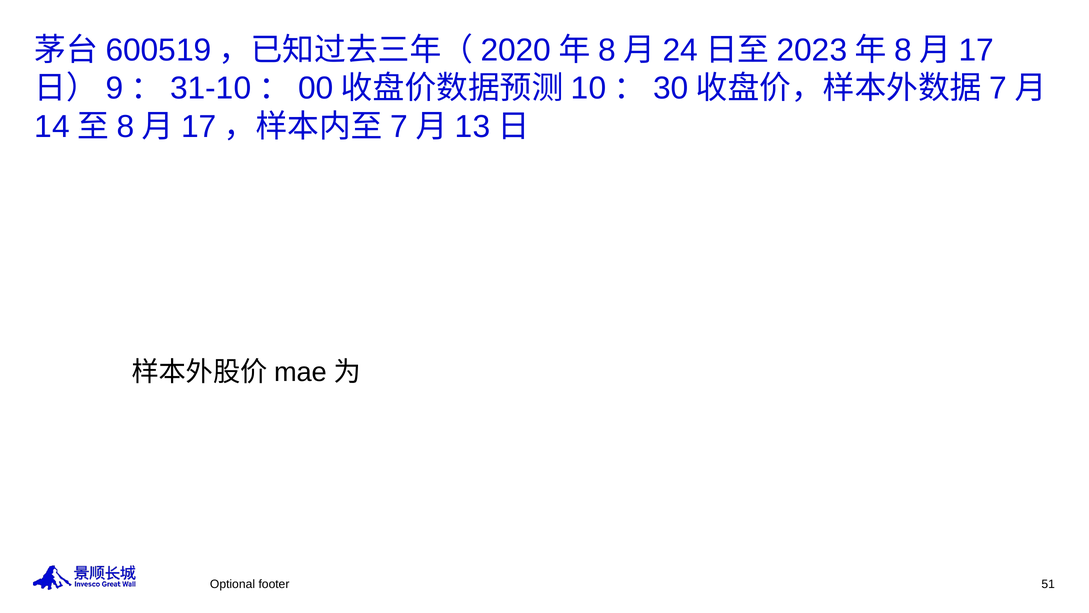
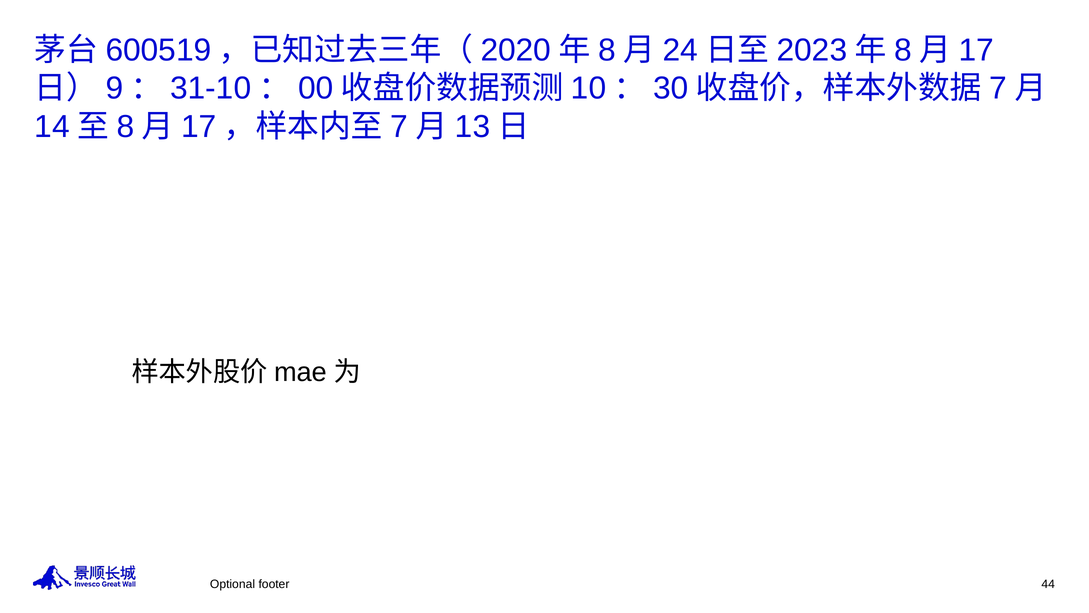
51: 51 -> 44
